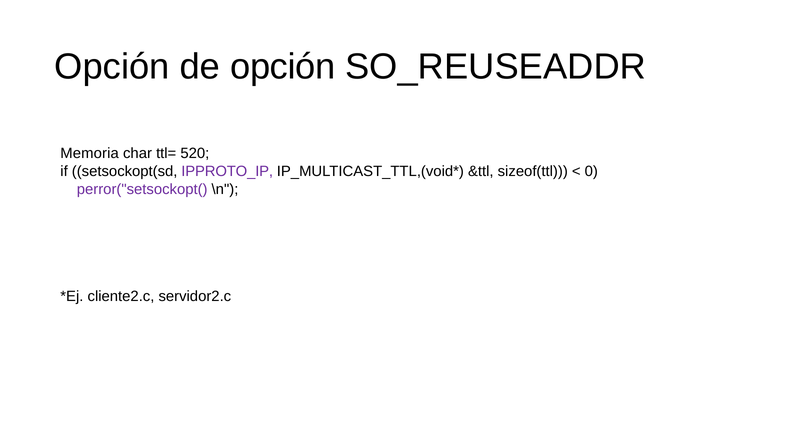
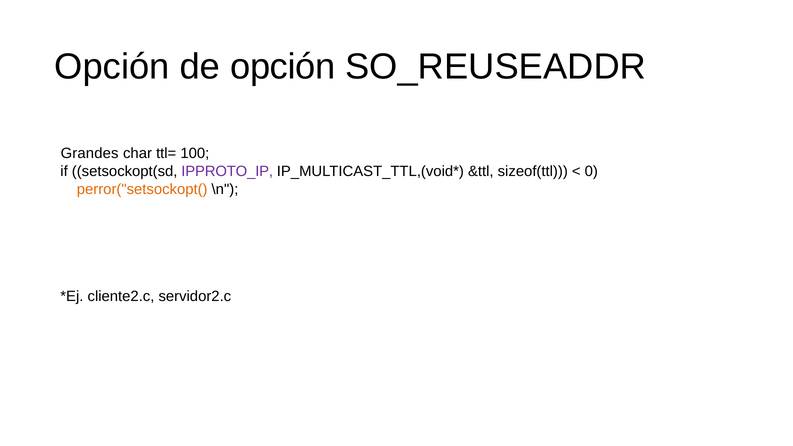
Memoria: Memoria -> Grandes
520: 520 -> 100
perror("setsockopt( colour: purple -> orange
